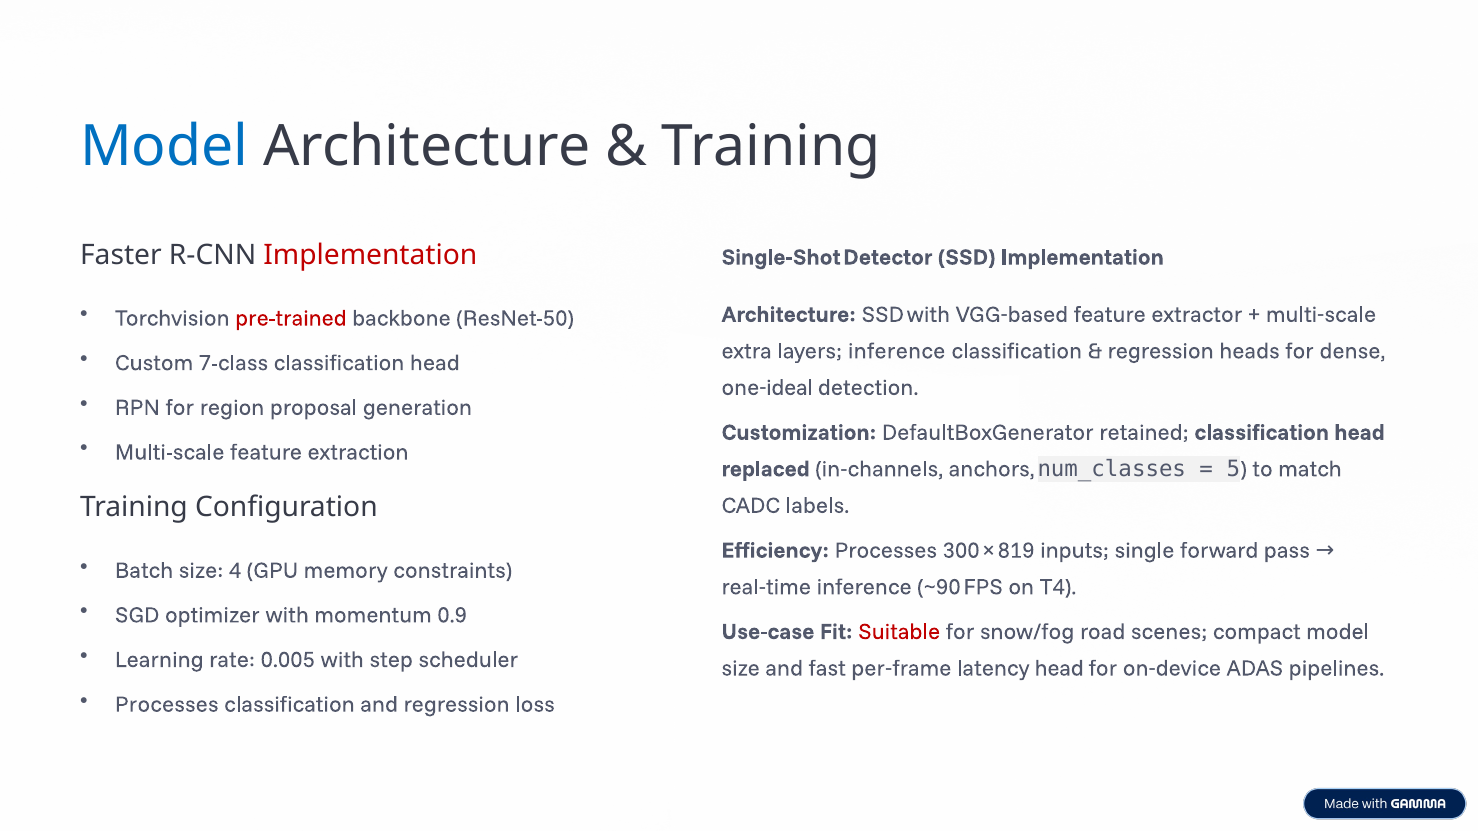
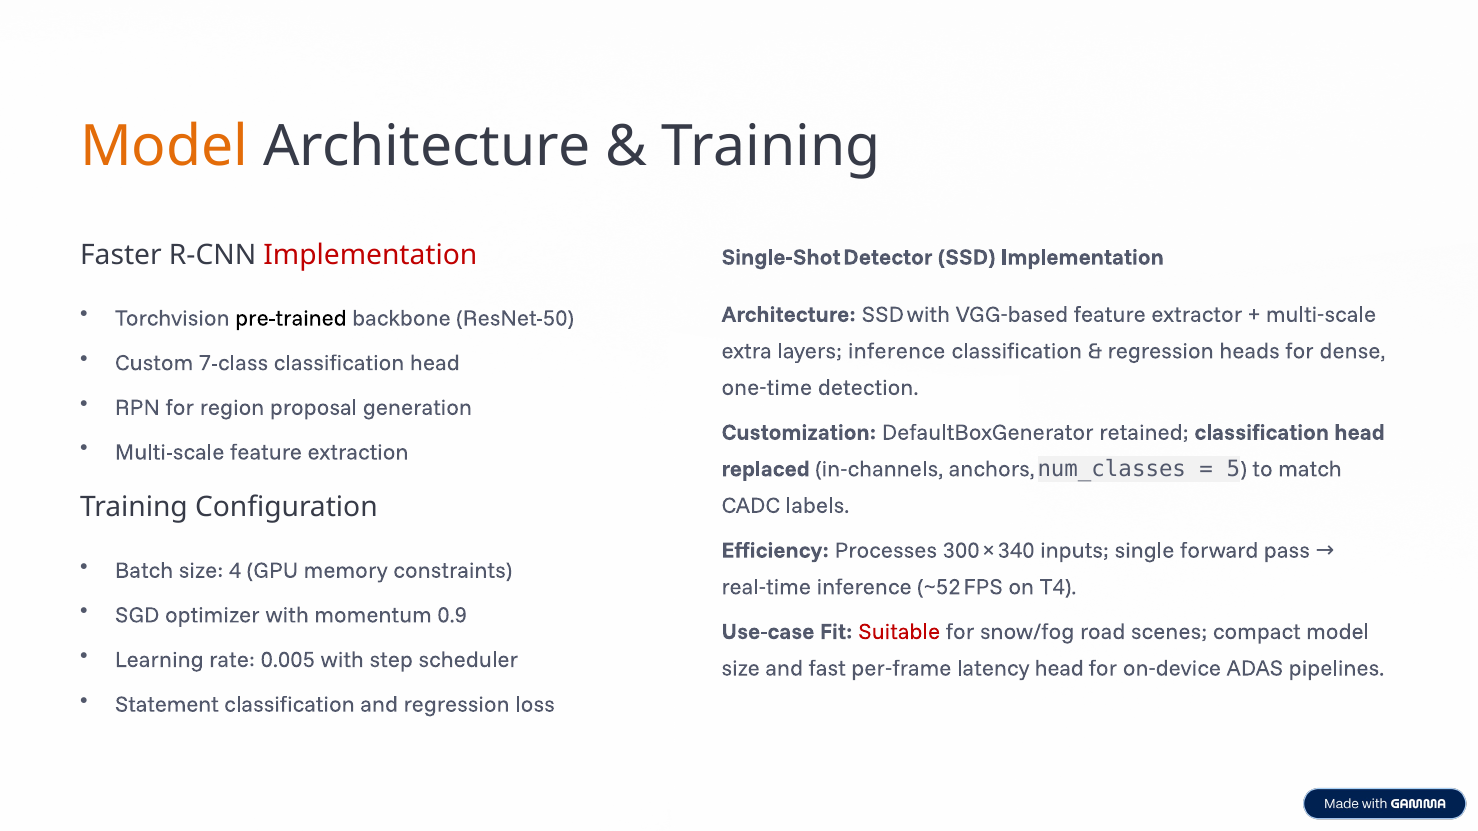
Model at (164, 147) colour: blue -> orange
pre-trained colour: red -> black
ideal at (790, 388): ideal -> time
819: 819 -> 340
~90: ~90 -> ~52
Processes at (167, 705): Processes -> Statement
